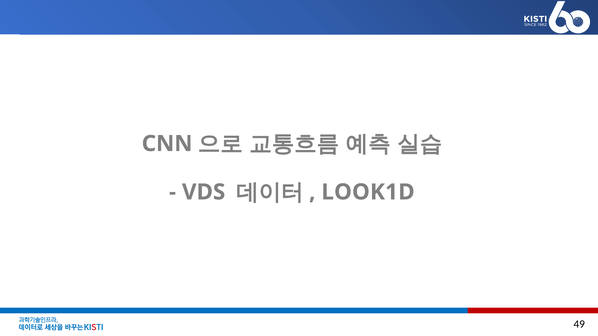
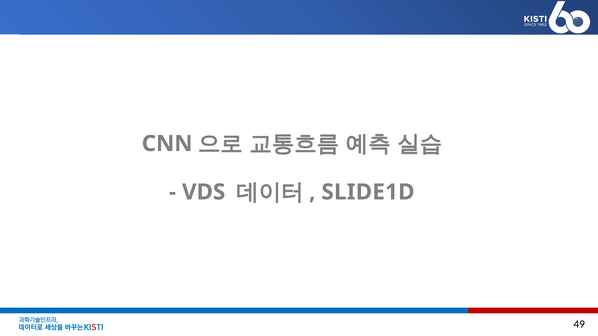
LOOK1D: LOOK1D -> SLIDE1D
